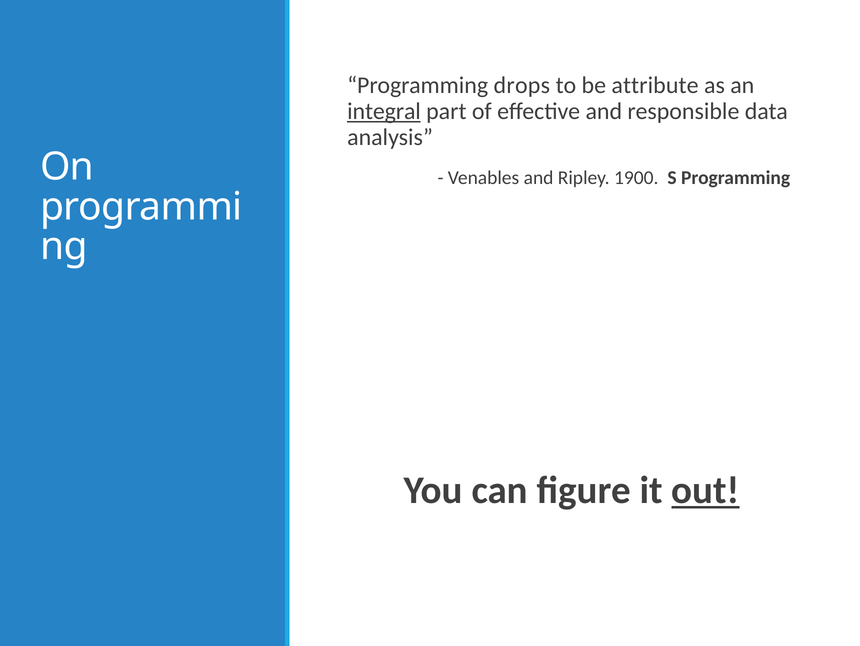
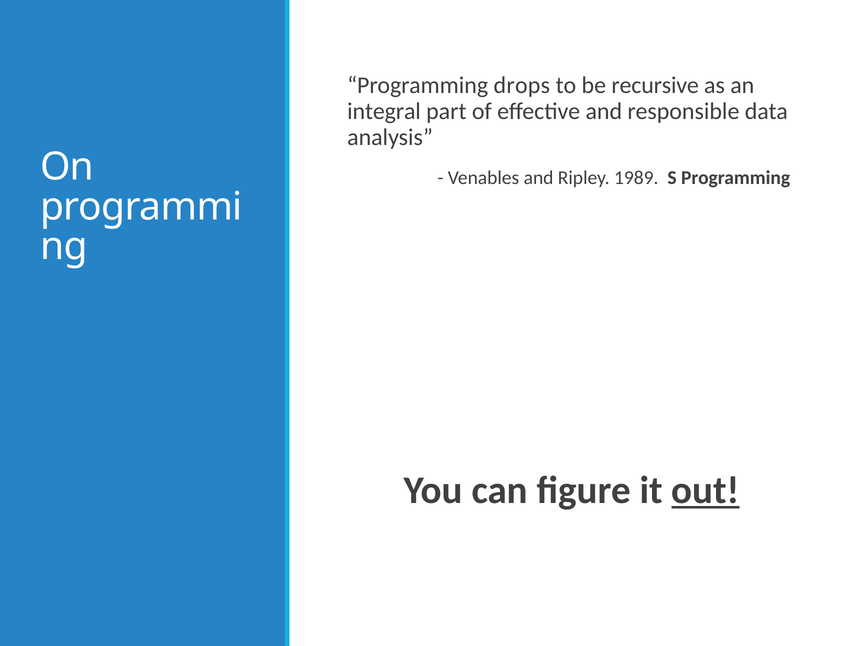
attribute: attribute -> recursive
integral underline: present -> none
1900: 1900 -> 1989
